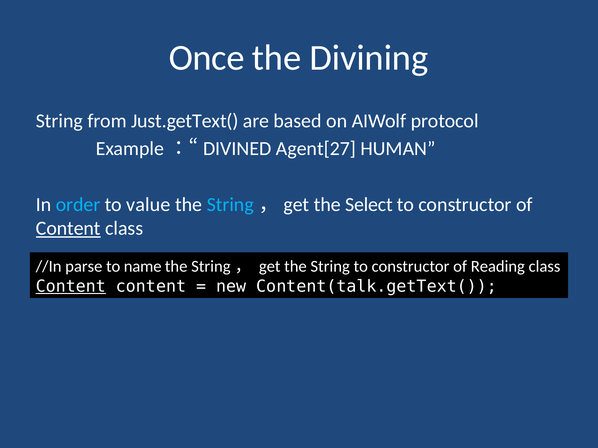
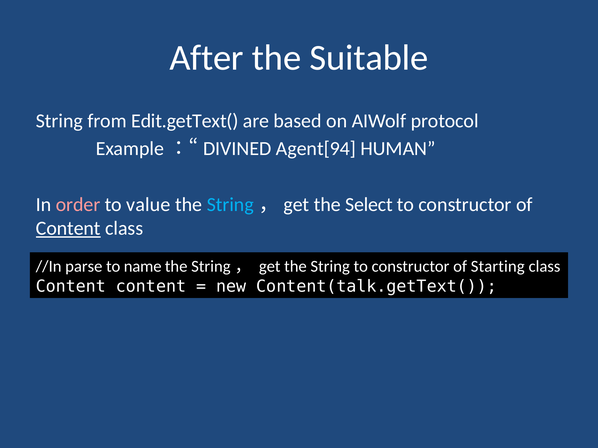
Once: Once -> After
Divining: Divining -> Suitable
Just.getText(: Just.getText( -> Edit.getText(
Agent[27: Agent[27 -> Agent[94
order colour: light blue -> pink
Reading: Reading -> Starting
Content at (71, 287) underline: present -> none
